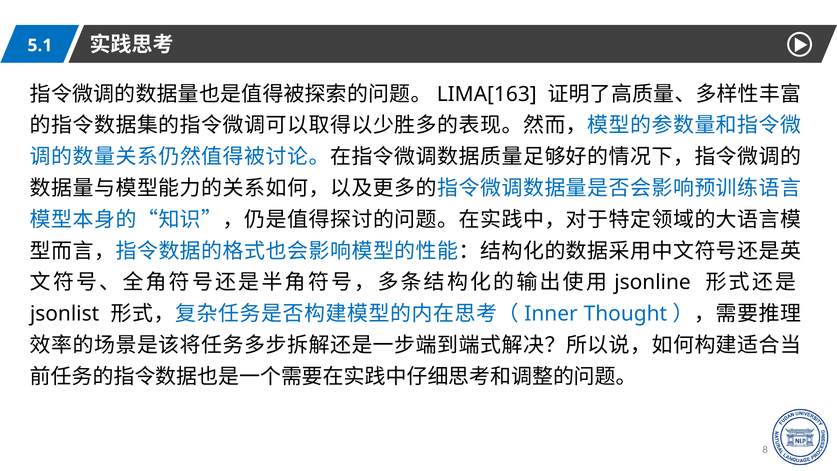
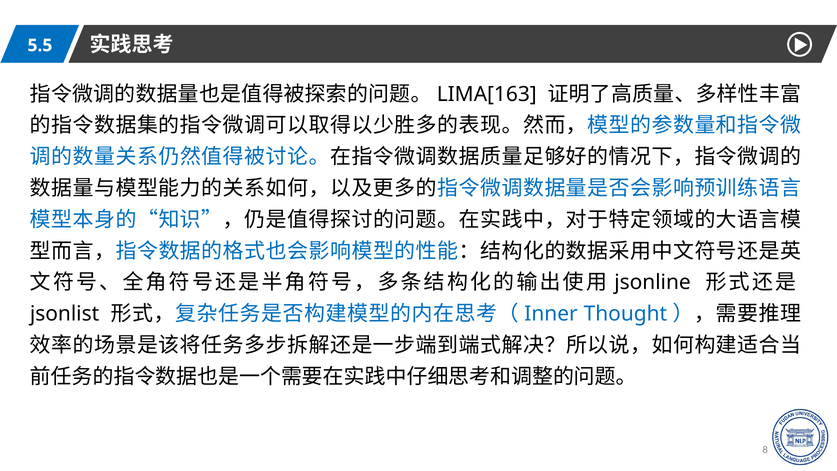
5.1: 5.1 -> 5.5
